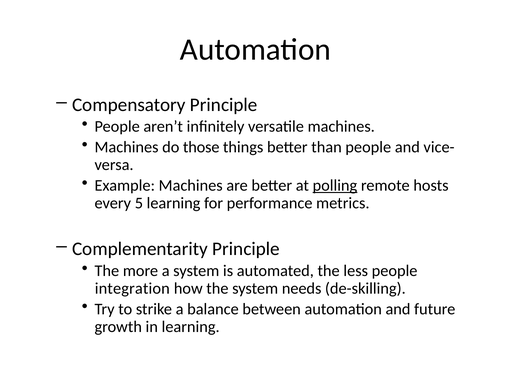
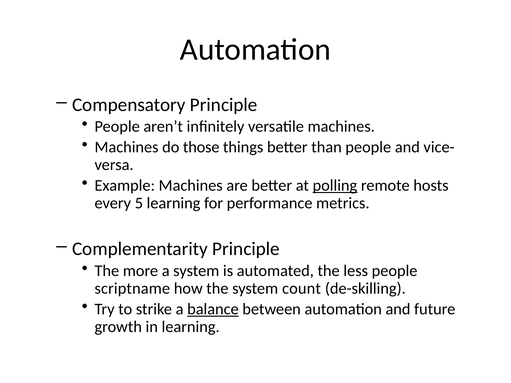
integration: integration -> scriptname
needs: needs -> count
balance underline: none -> present
